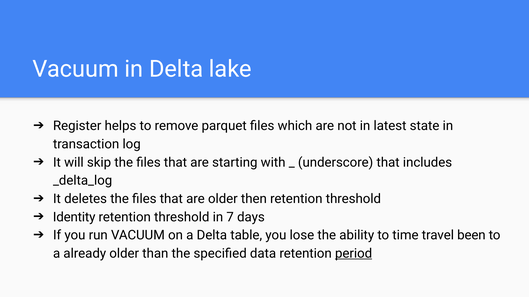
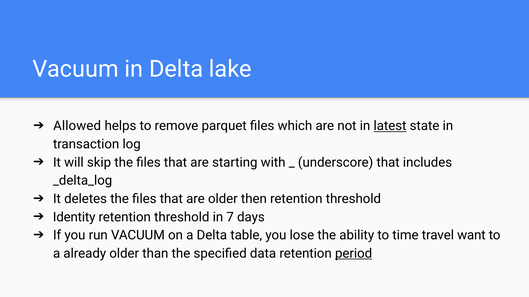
Register: Register -> Allowed
latest underline: none -> present
been: been -> want
